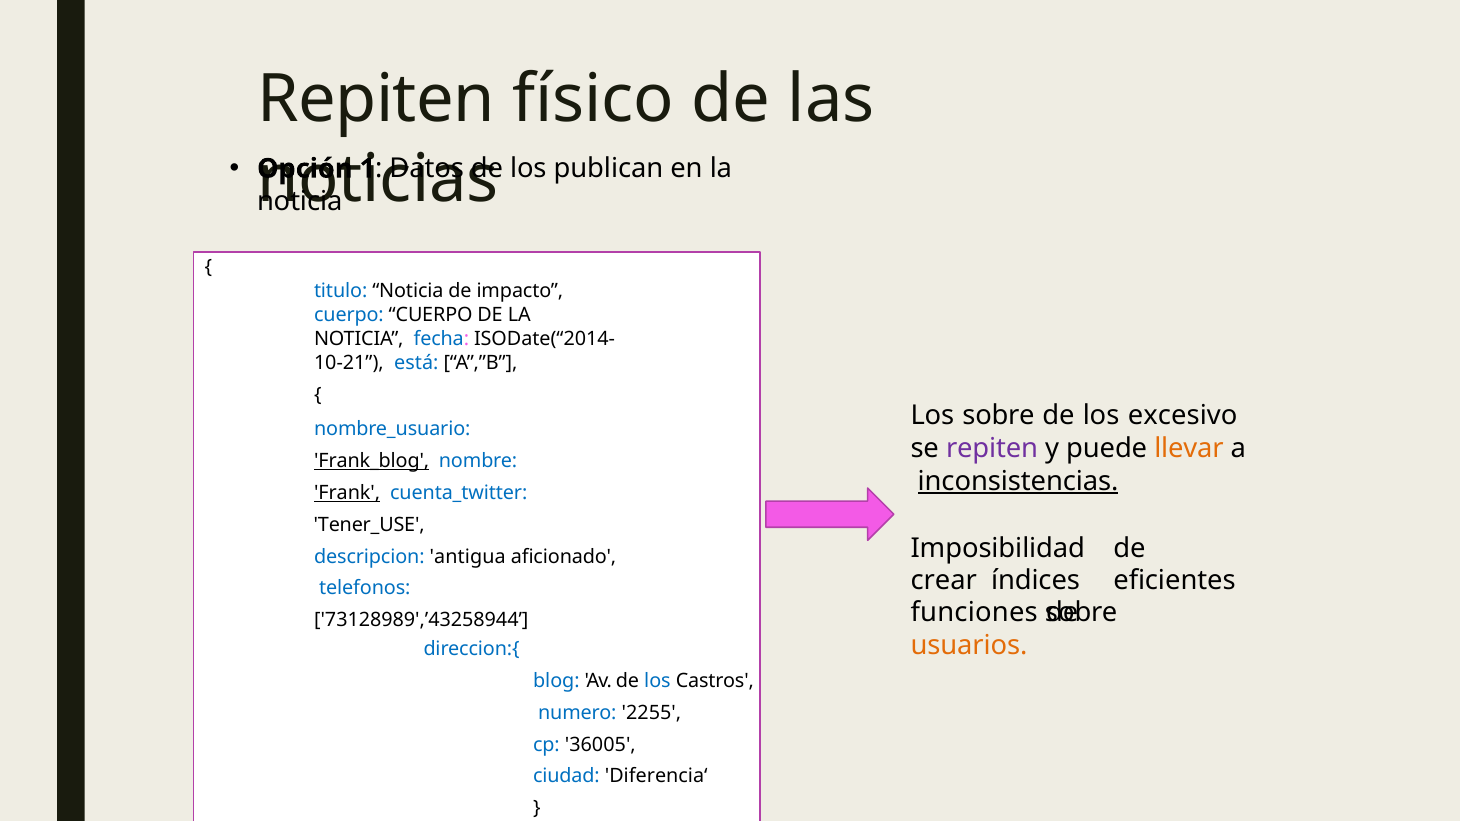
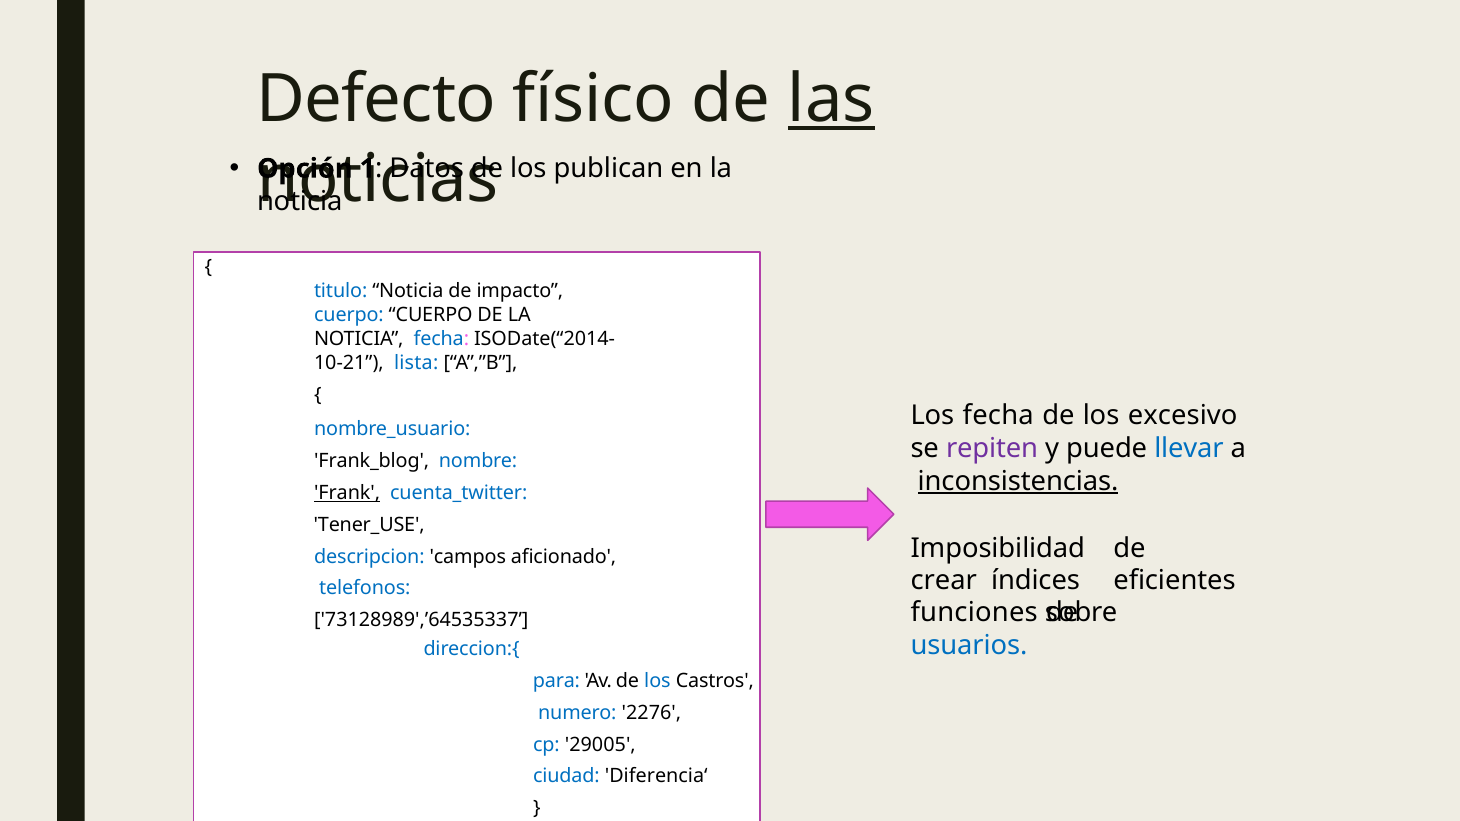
Repiten at (376, 99): Repiten -> Defecto
las underline: none -> present
está: está -> lista
Los sobre: sobre -> fecha
llevar colour: orange -> blue
Frank_blog underline: present -> none
antigua: antigua -> campos
73128989',’43258944: 73128989',’43258944 -> 73128989',’64535337
usuarios colour: orange -> blue
blog: blog -> para
2255: 2255 -> 2276
36005: 36005 -> 29005
